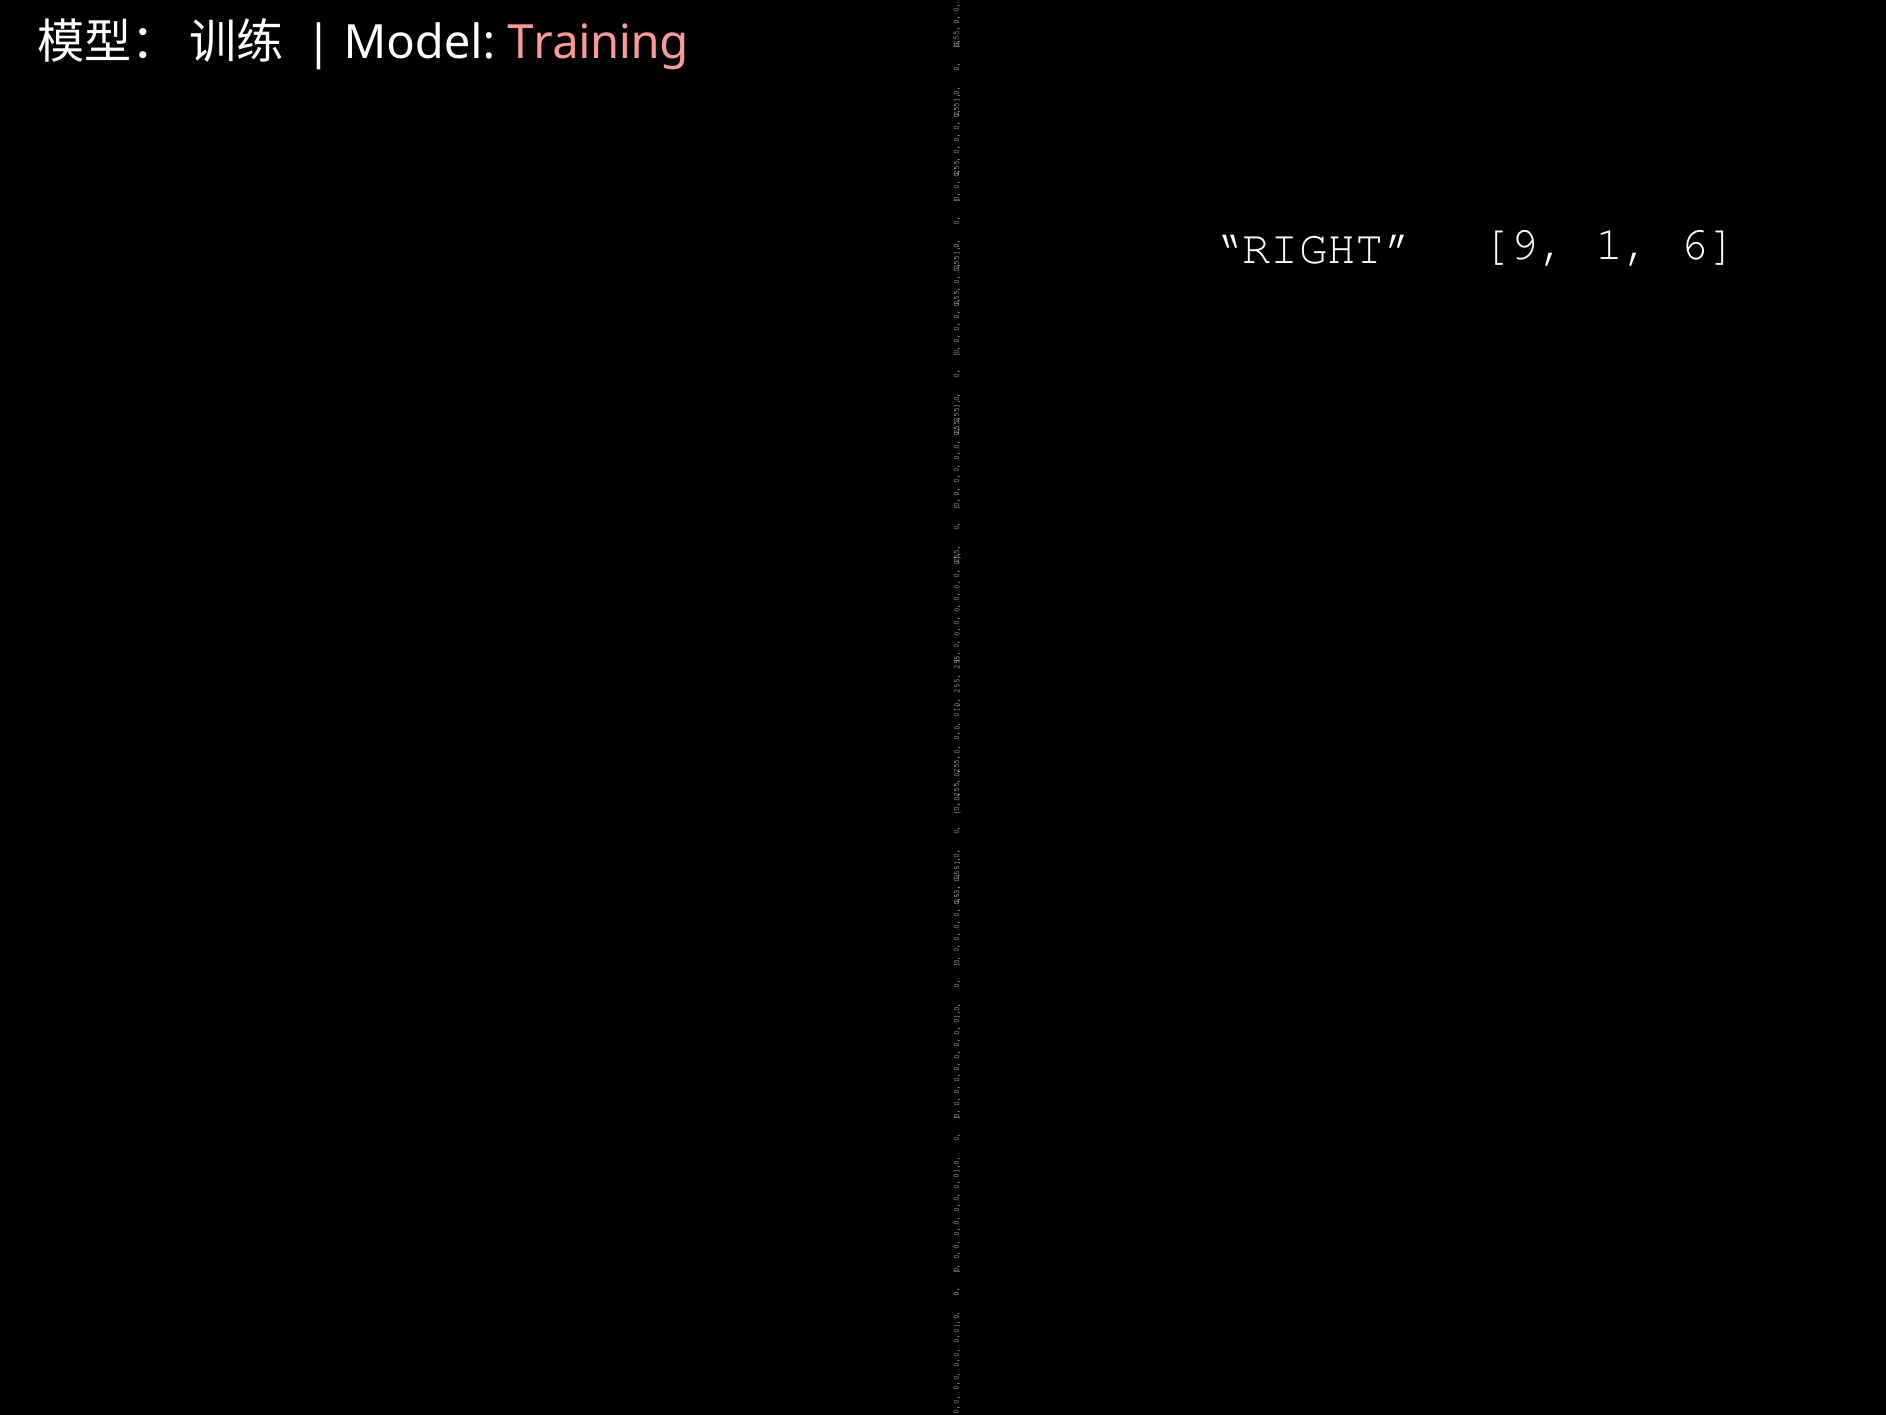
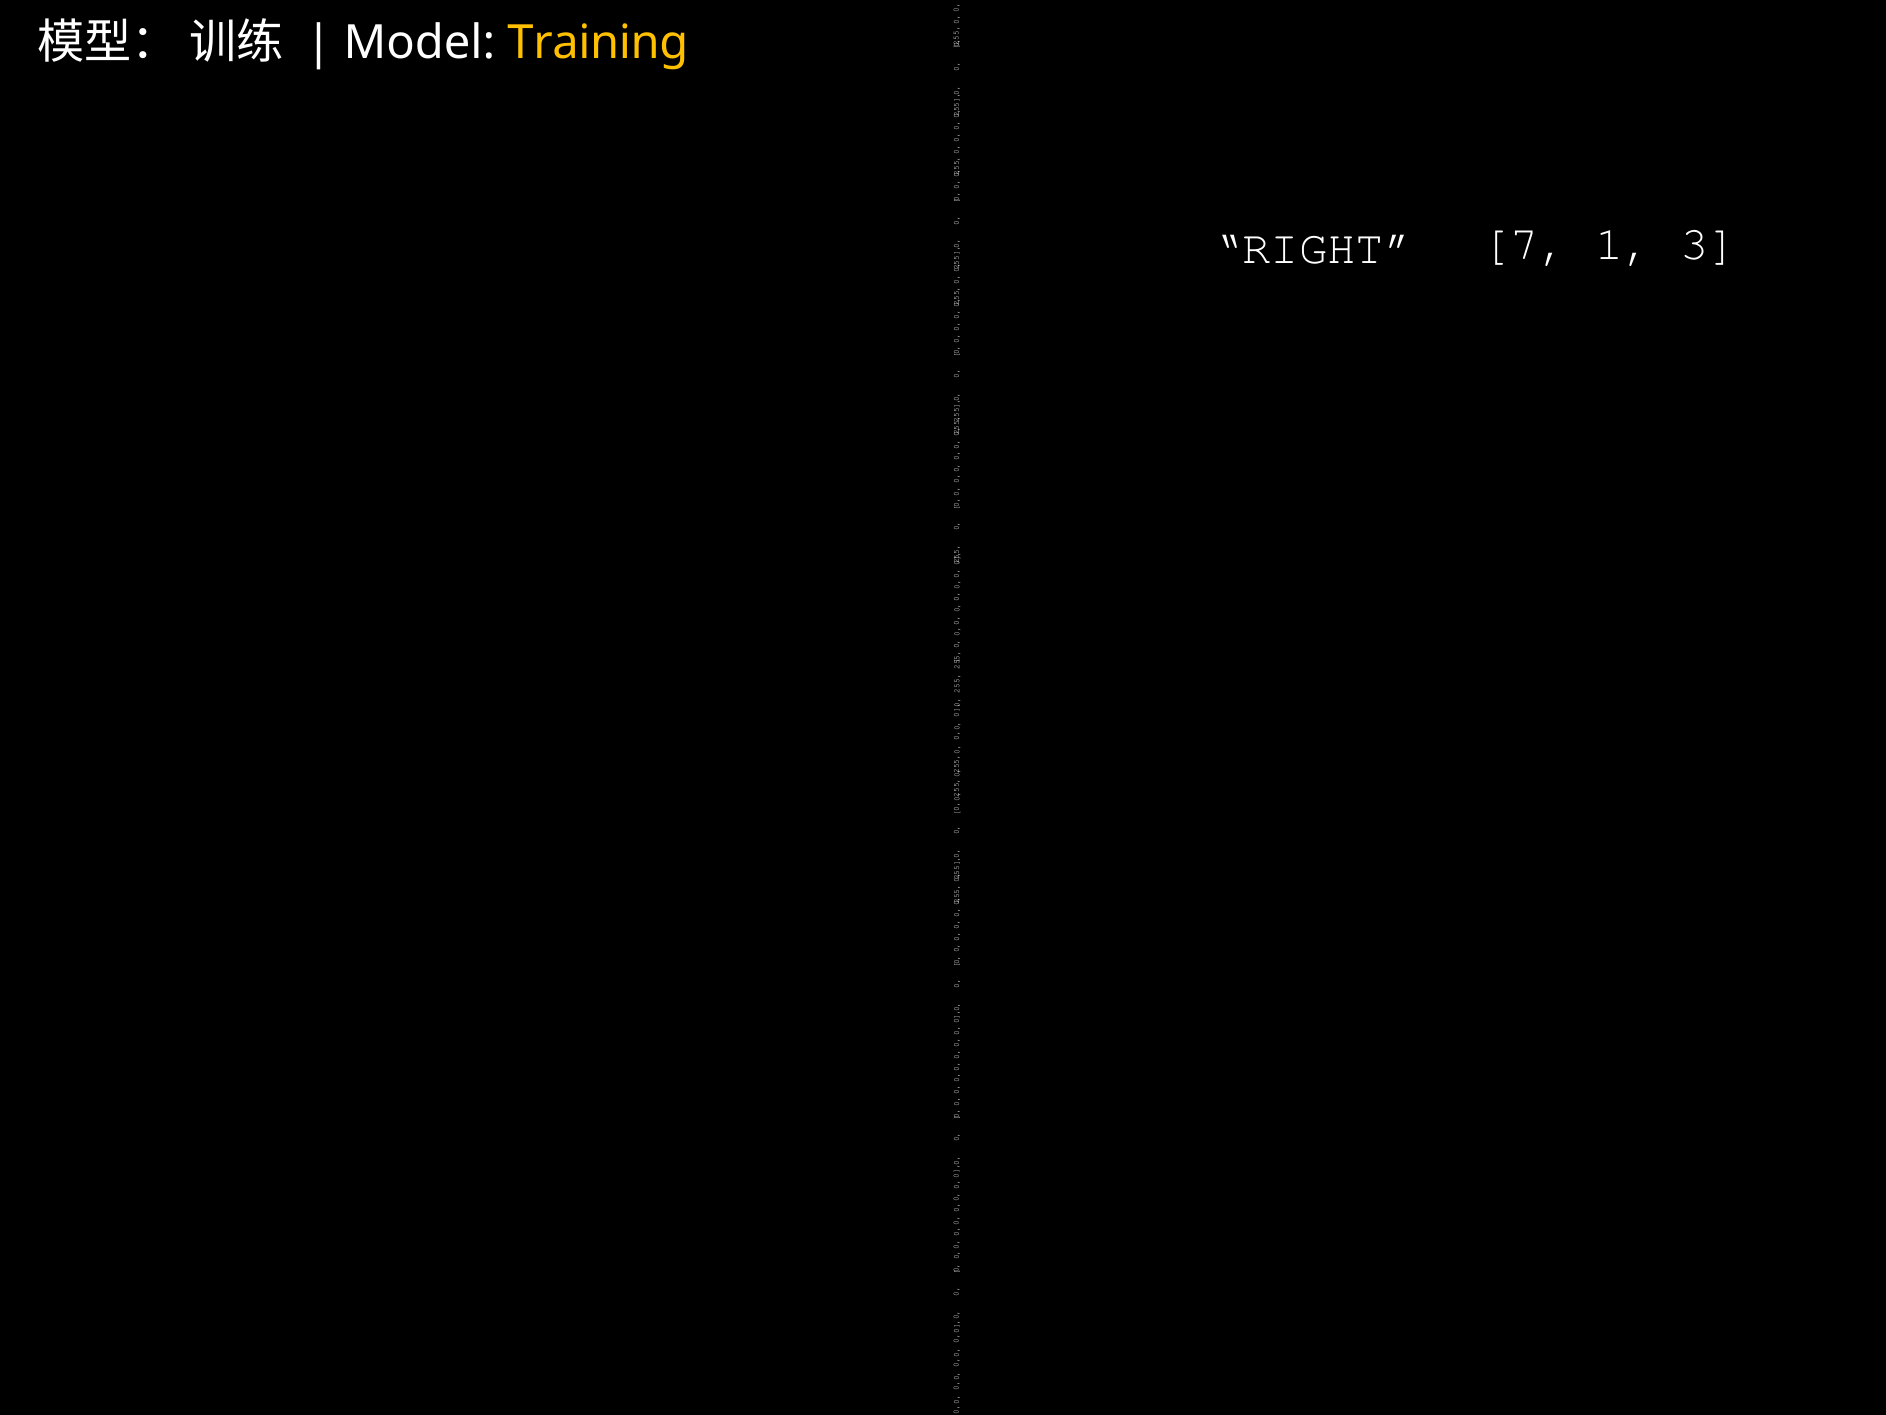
Training colour: pink -> yellow
9: 9 -> 7
6: 6 -> 3
